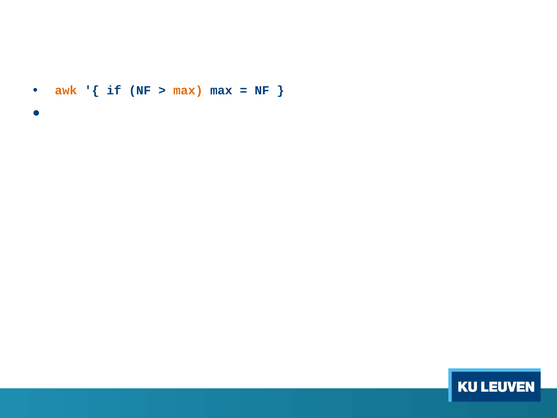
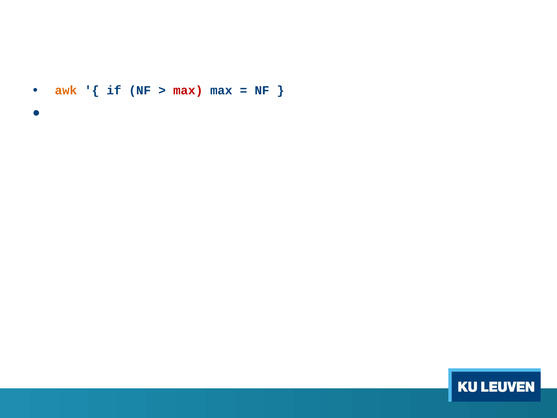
max at (188, 91) colour: orange -> red
